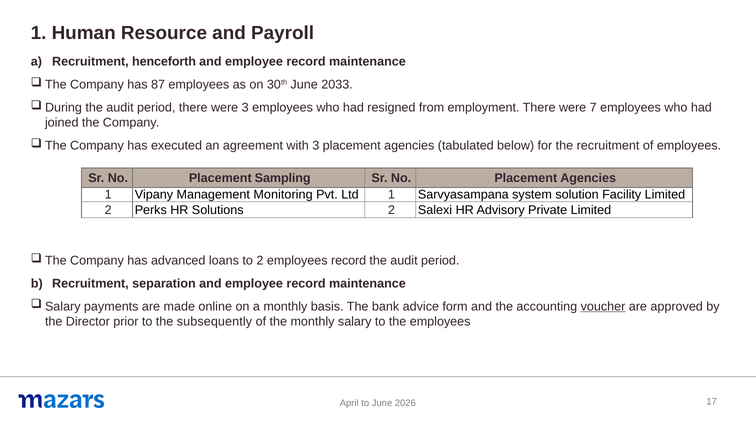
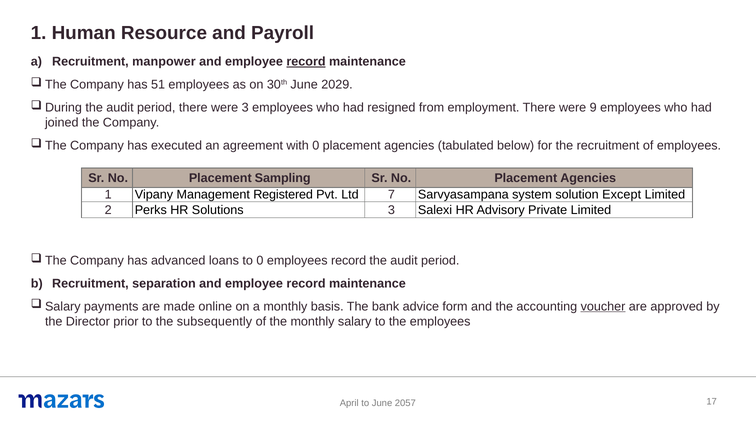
henceforth: henceforth -> manpower
record at (306, 62) underline: none -> present
87: 87 -> 51
2033: 2033 -> 2029
were 7: 7 -> 9
with 3: 3 -> 0
Monitoring: Monitoring -> Registered
Ltd 1: 1 -> 7
Facility: Facility -> Except
Solutions 2: 2 -> 3
to 2: 2 -> 0
2026: 2026 -> 2057
